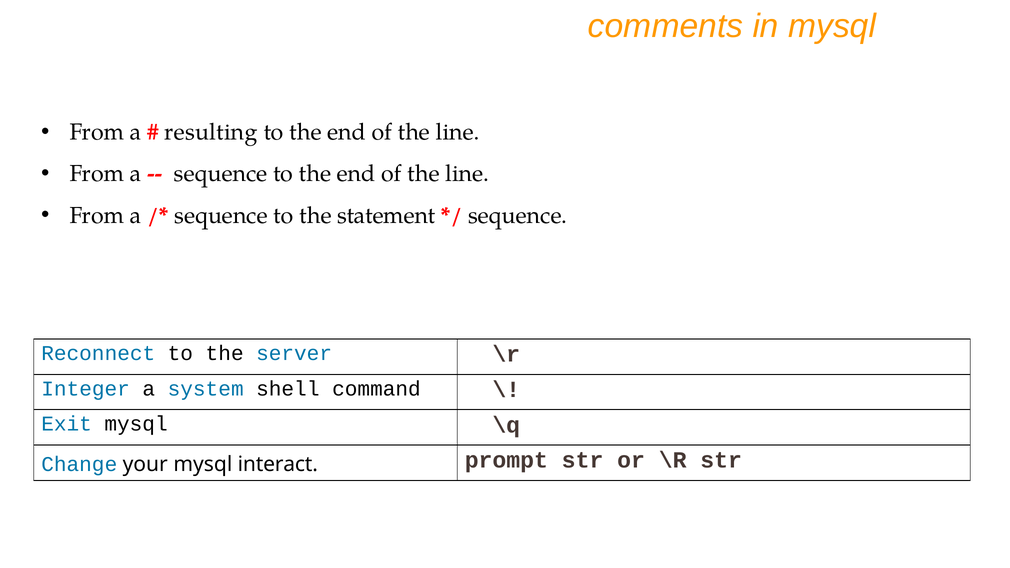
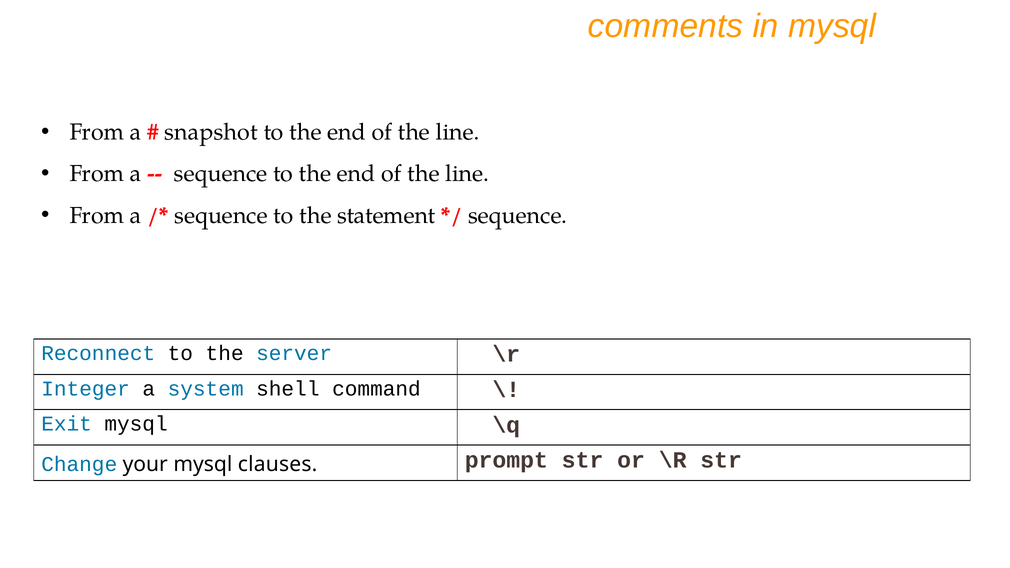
resulting: resulting -> snapshot
interact: interact -> clauses
